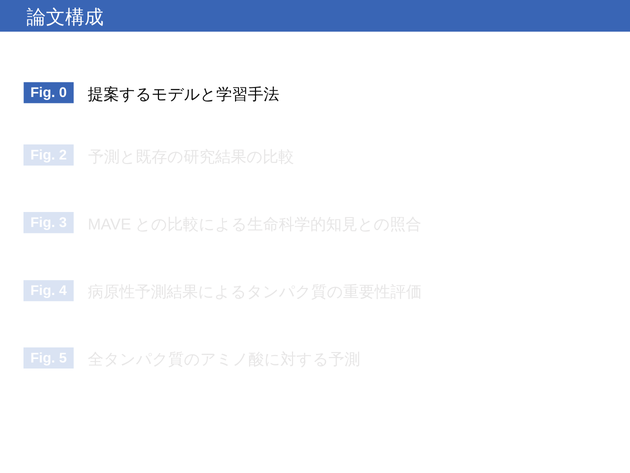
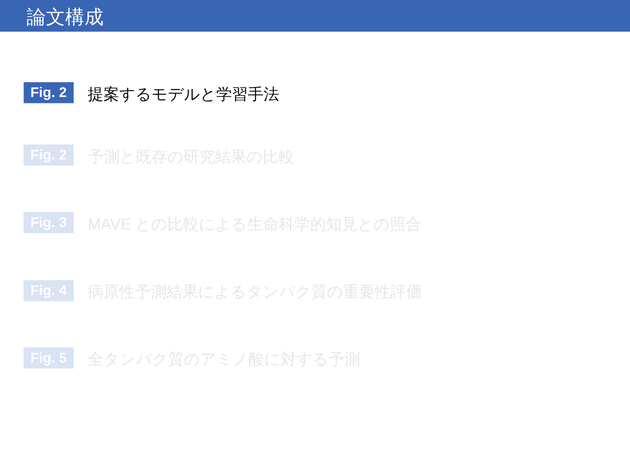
0 at (63, 93): 0 -> 2
